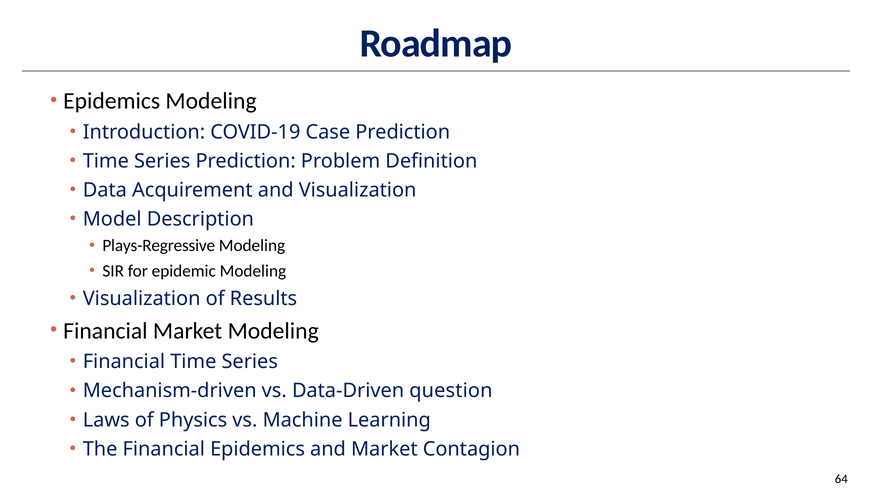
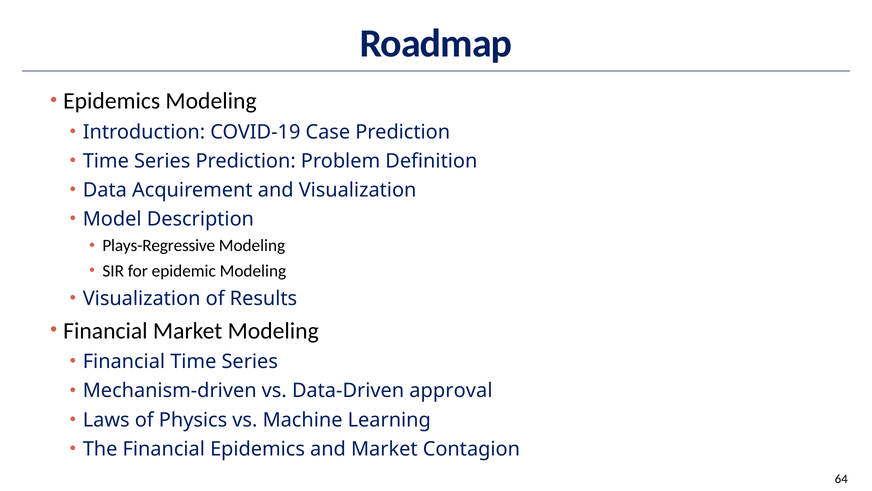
question: question -> approval
